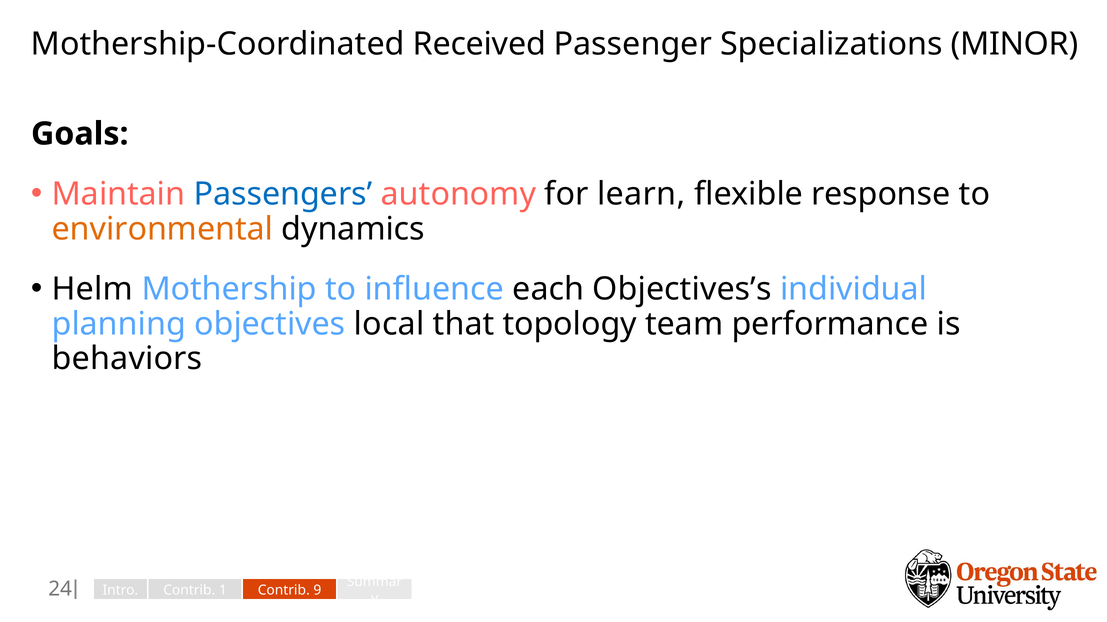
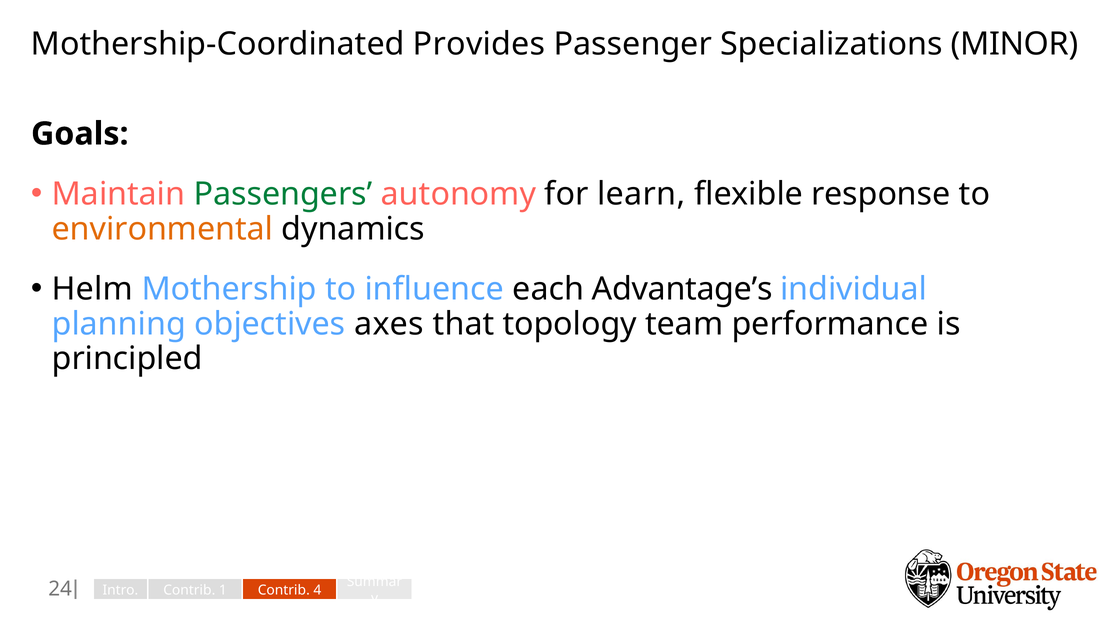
Received: Received -> Provides
Passengers colour: blue -> green
Objectives’s: Objectives’s -> Advantage’s
local: local -> axes
behaviors: behaviors -> principled
9: 9 -> 4
